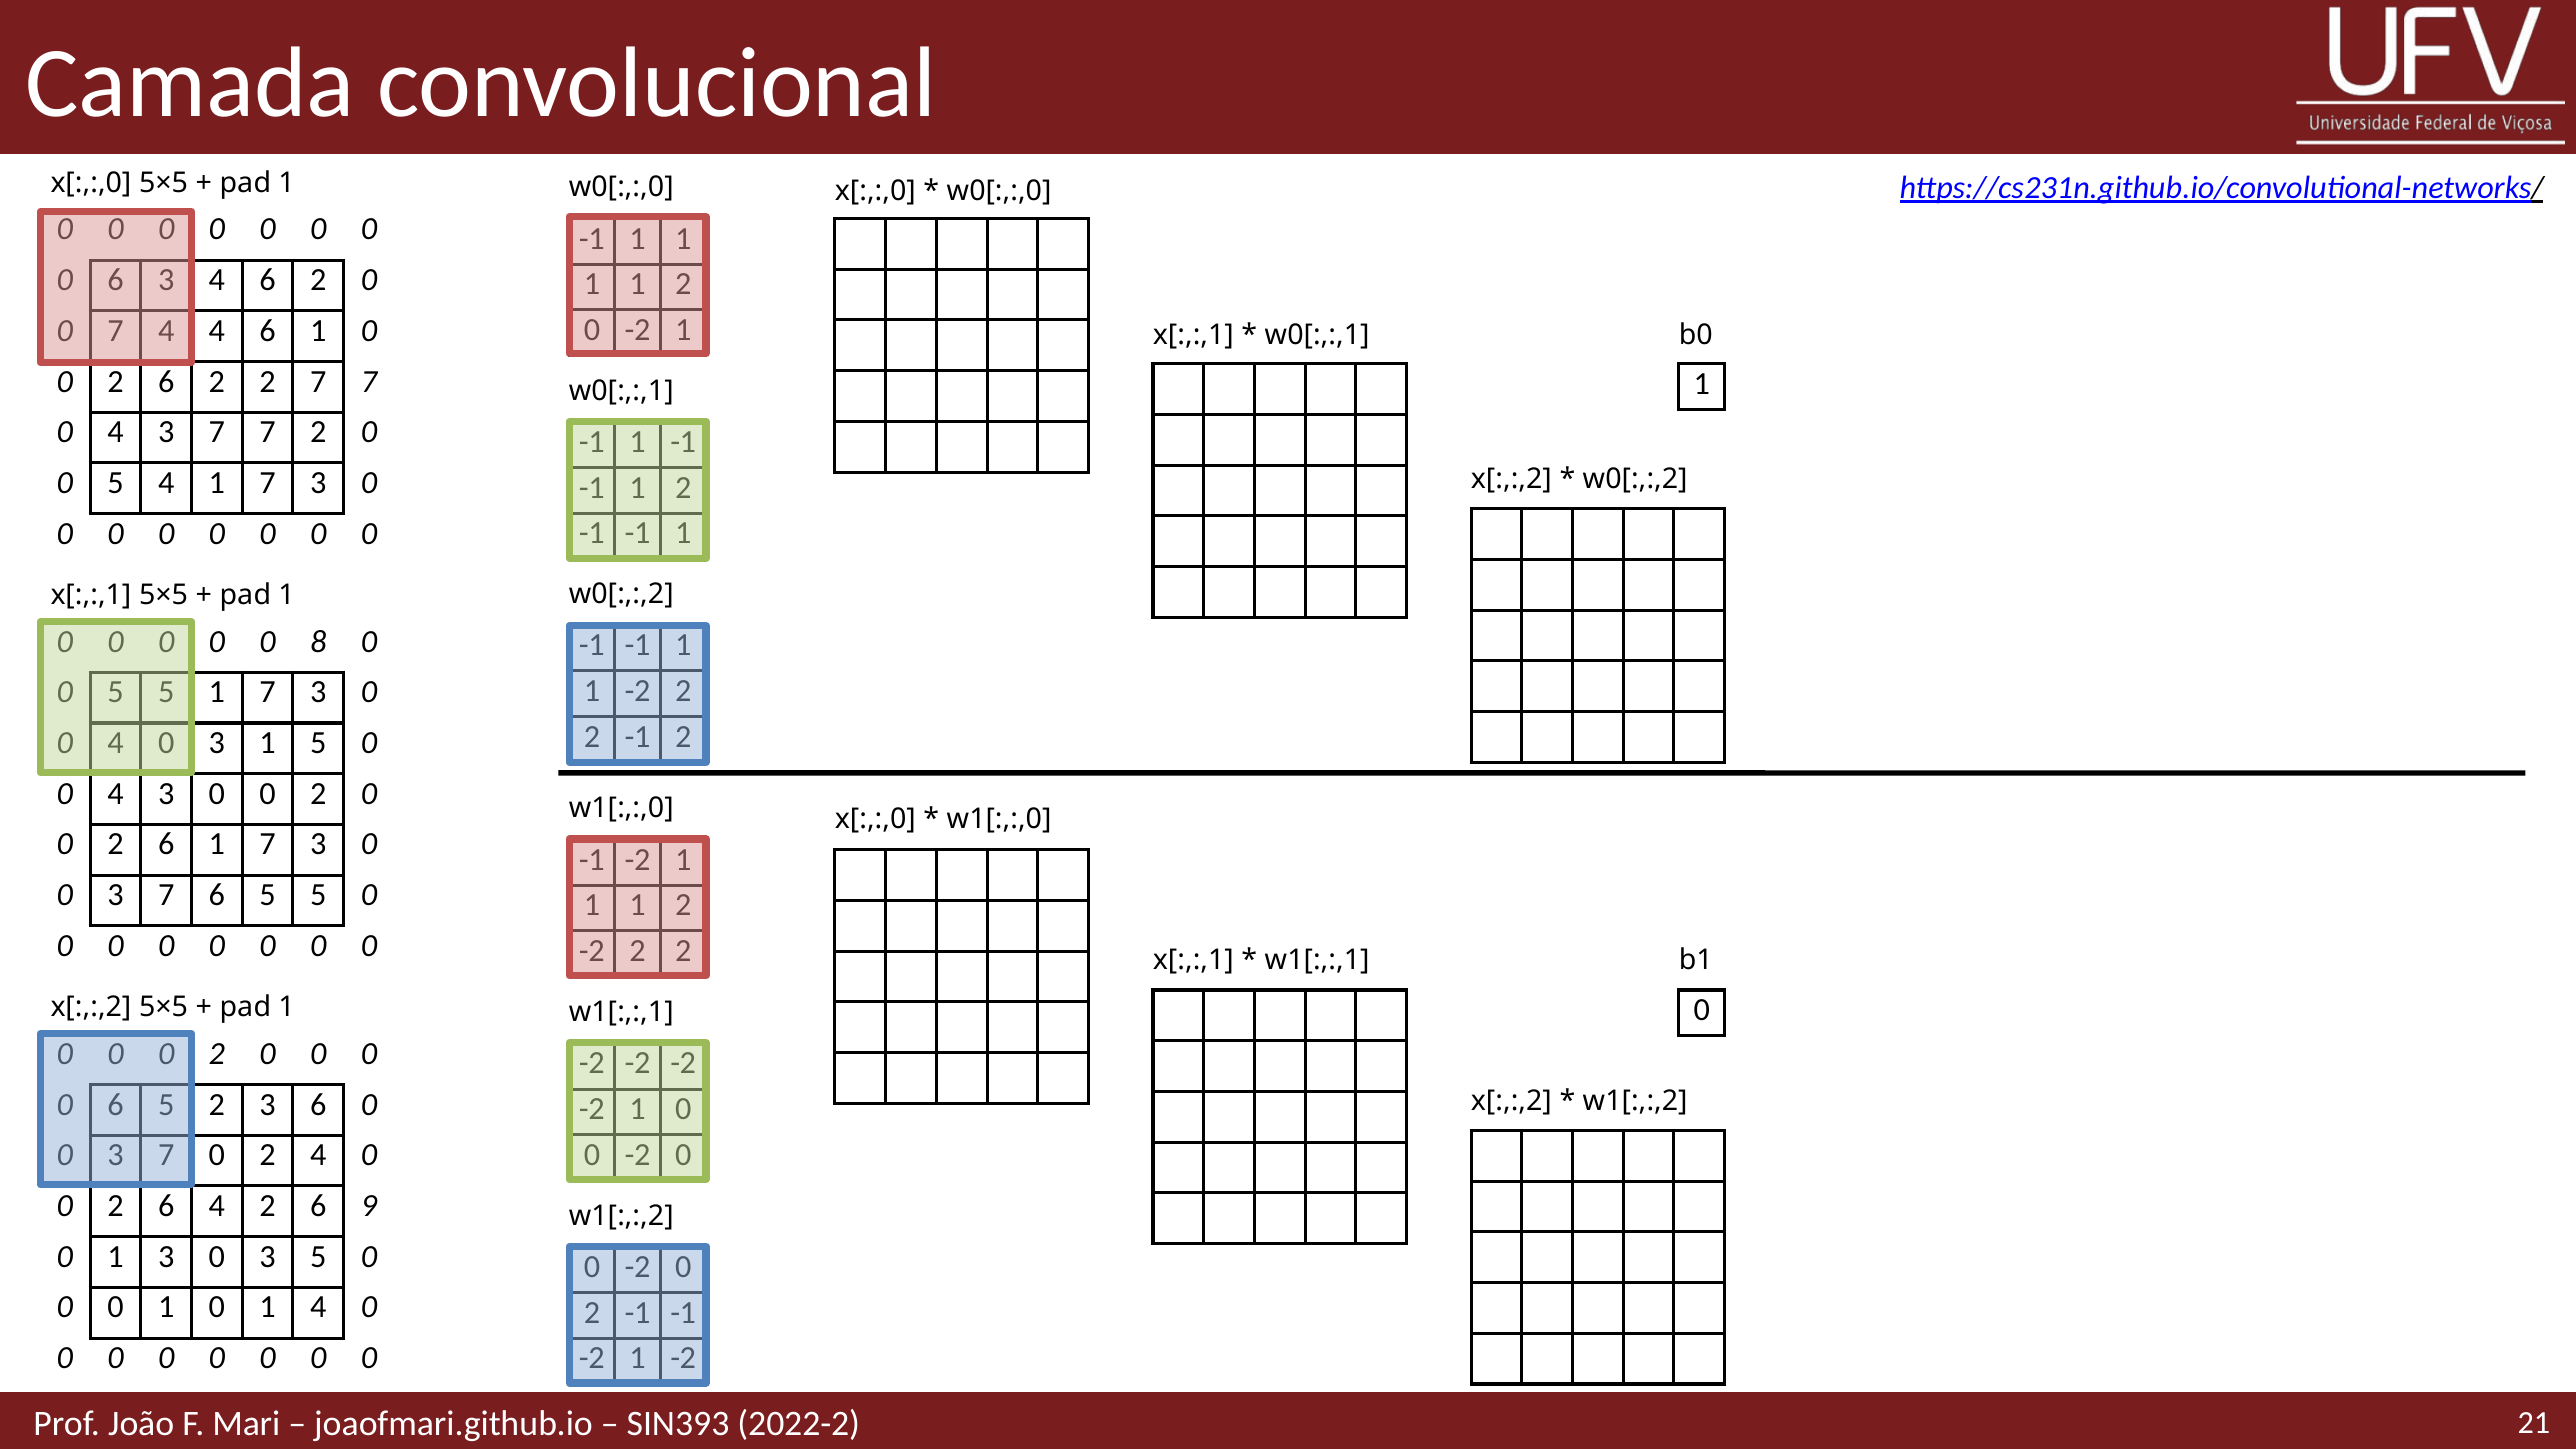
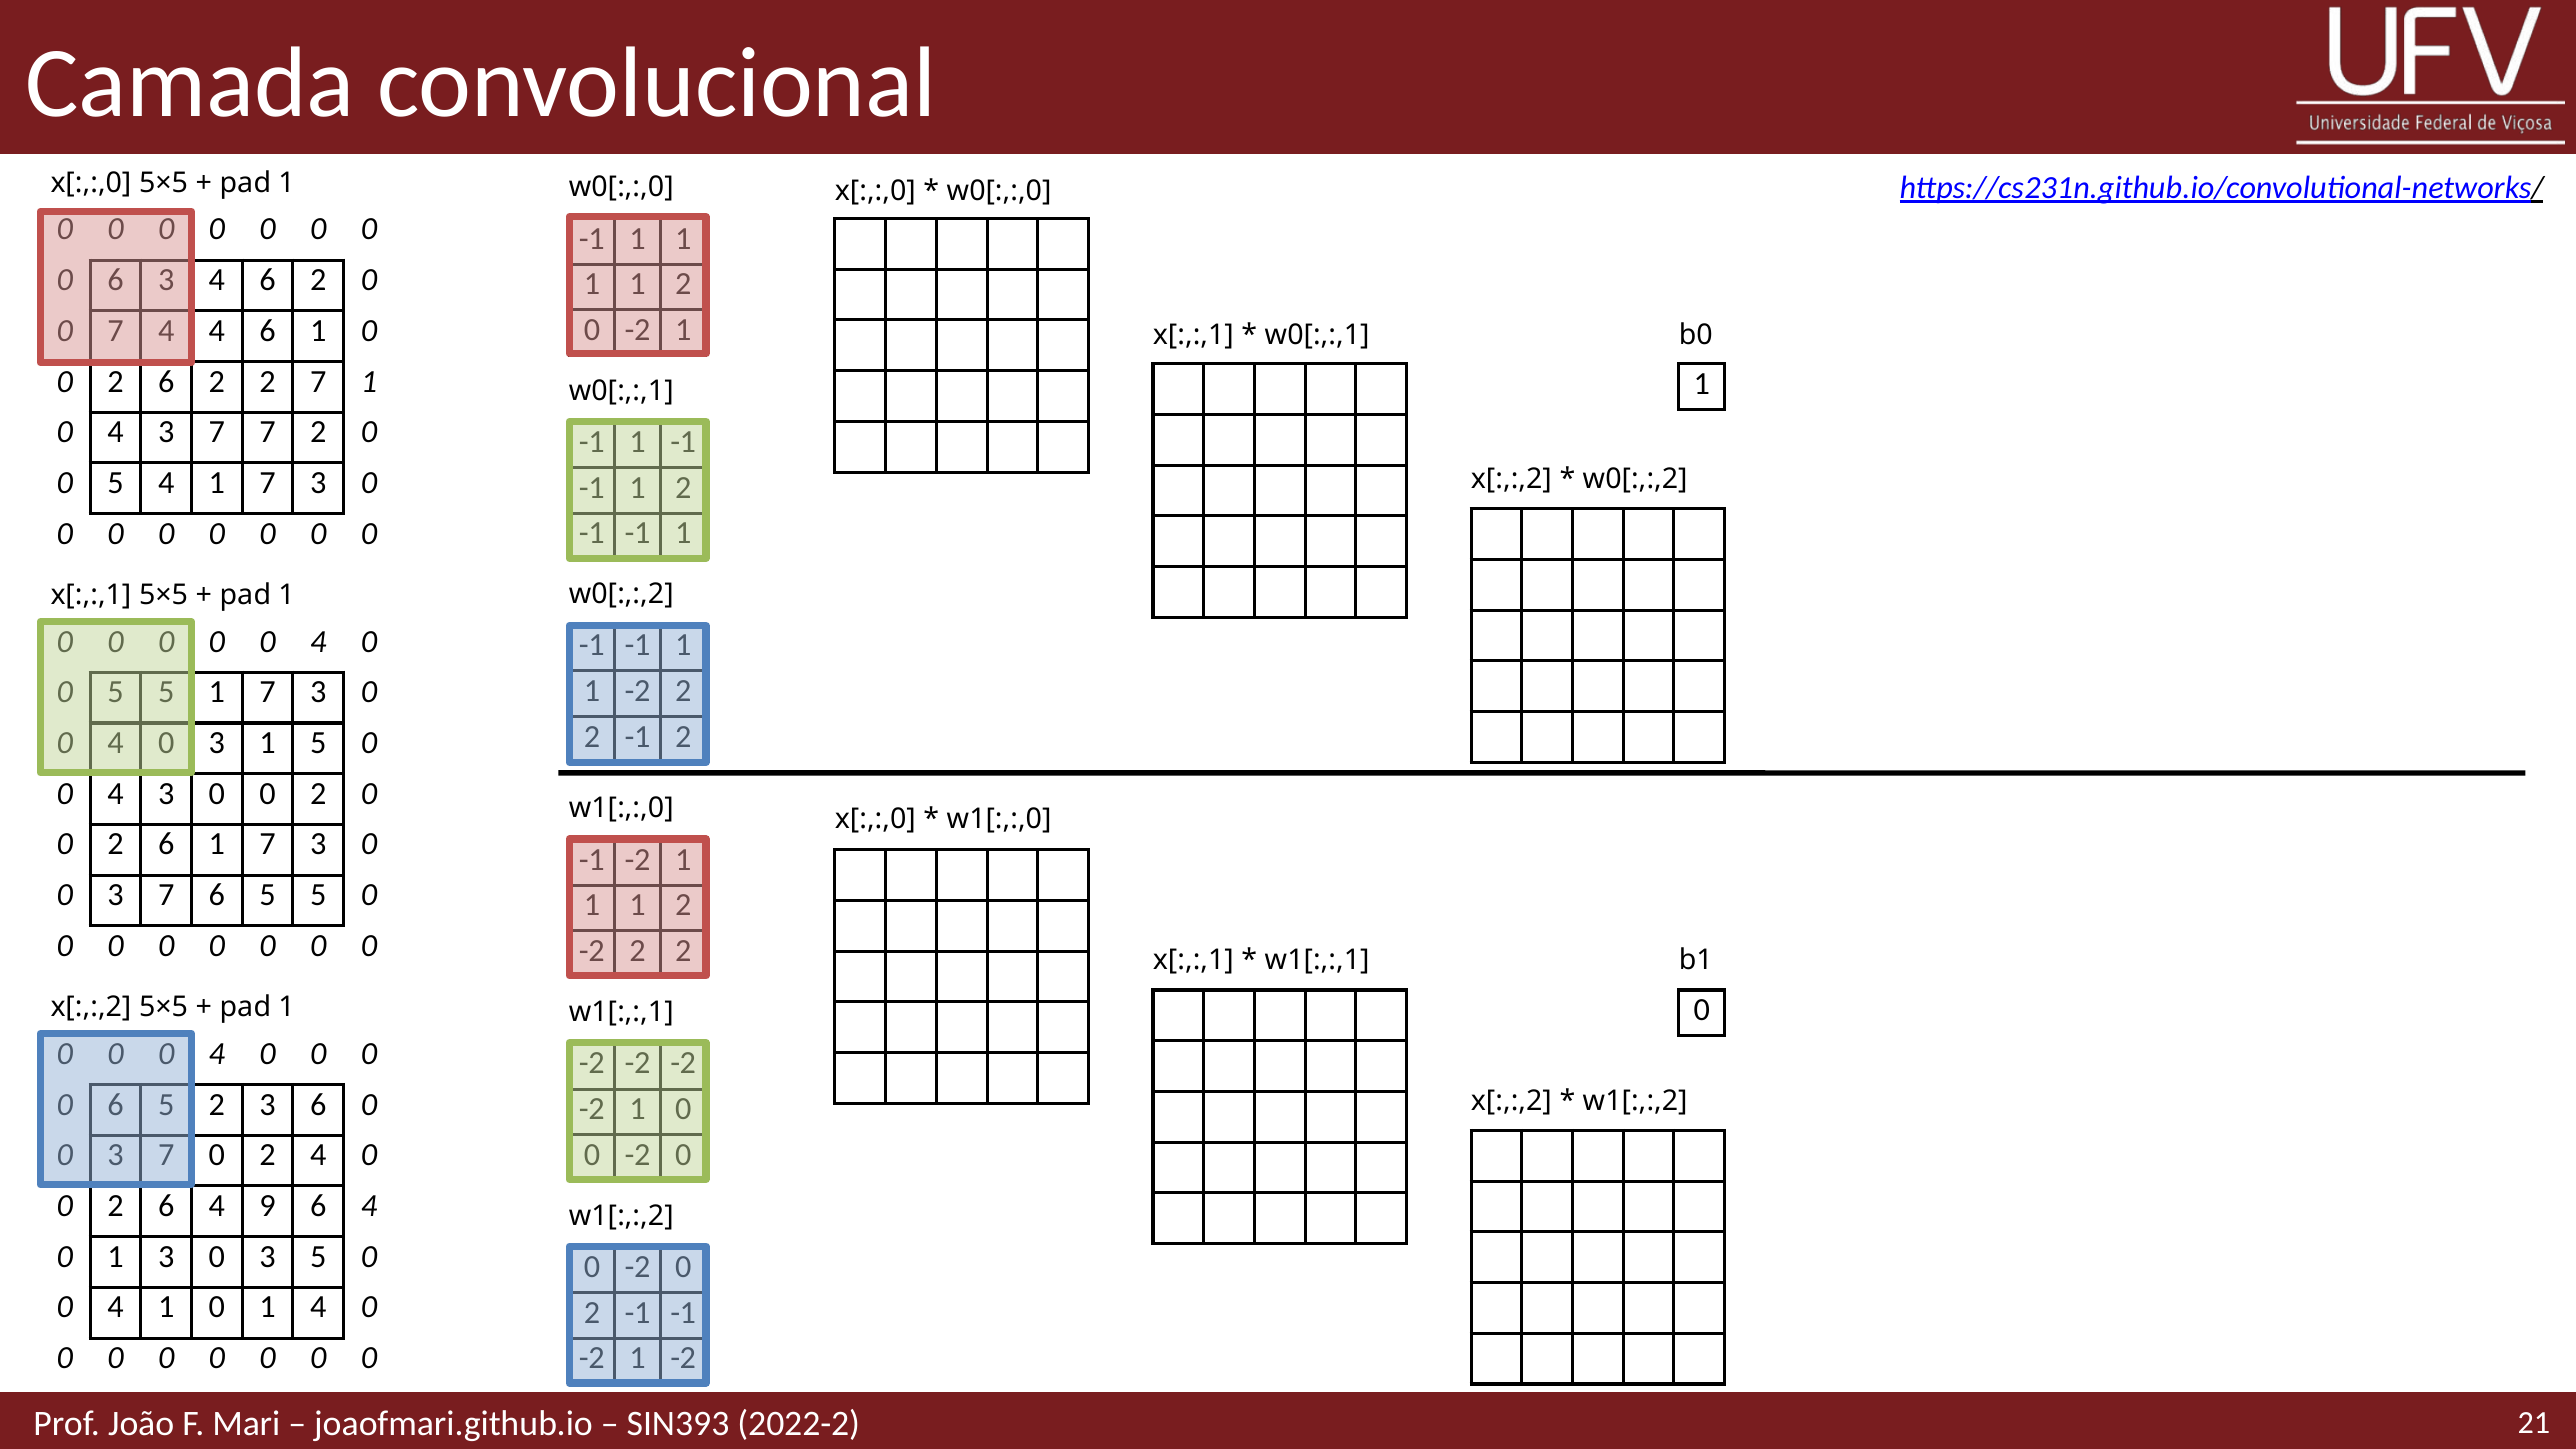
2 7 7: 7 -> 1
8 at (318, 641): 8 -> 4
2 at (217, 1054): 2 -> 4
4 2: 2 -> 9
9 at (369, 1206): 9 -> 4
0 at (115, 1307): 0 -> 4
